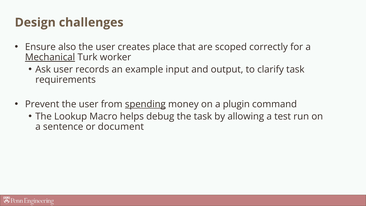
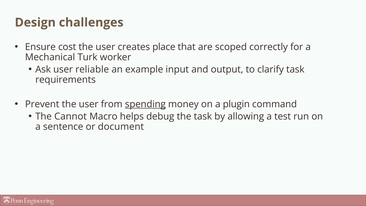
also: also -> cost
Mechanical underline: present -> none
records: records -> reliable
Lookup: Lookup -> Cannot
